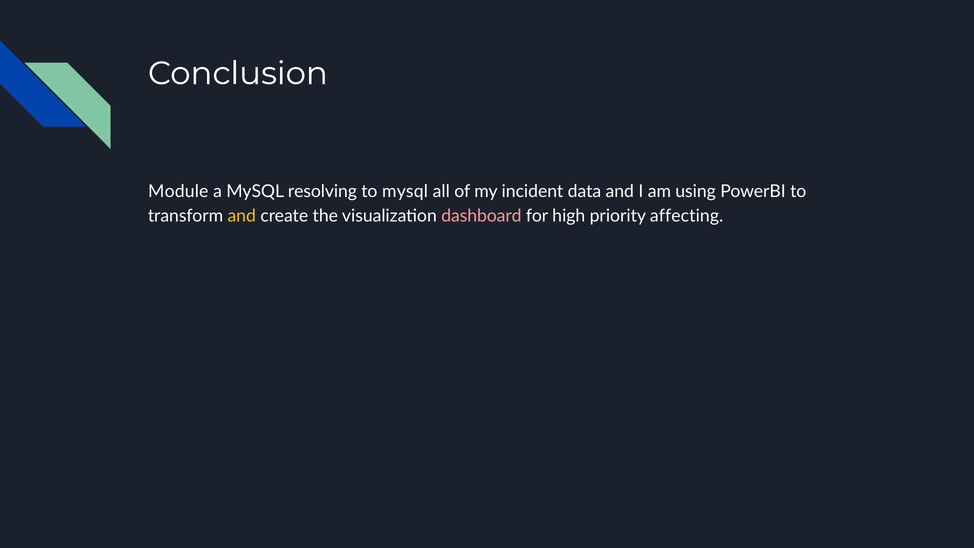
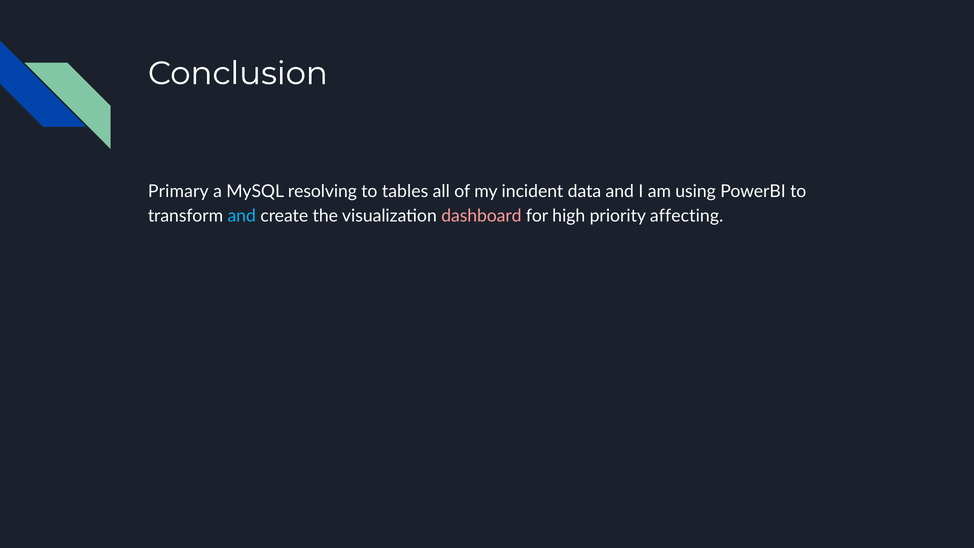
Module: Module -> Primary
to mysql: mysql -> tables
and at (242, 216) colour: yellow -> light blue
